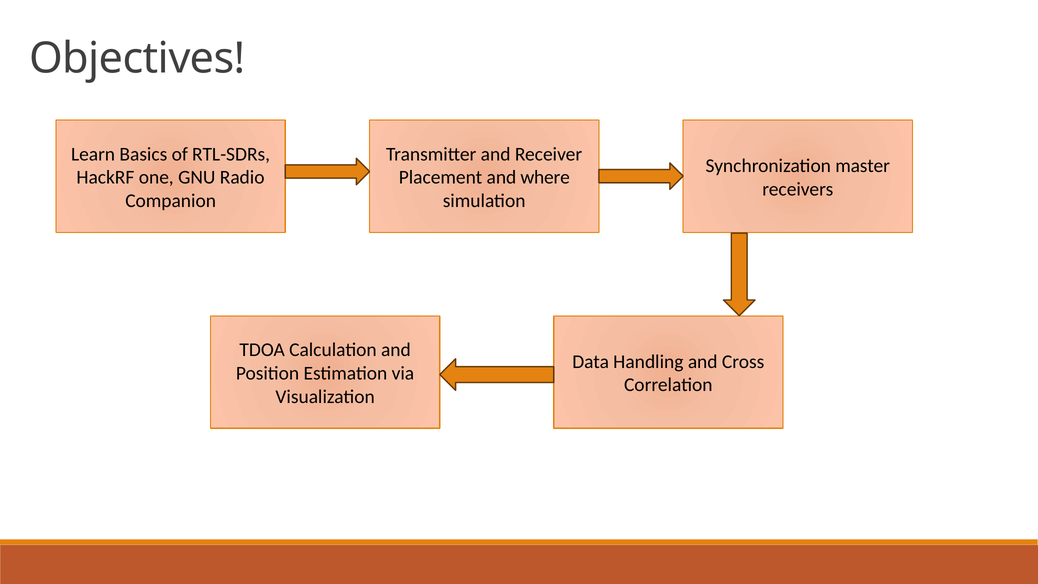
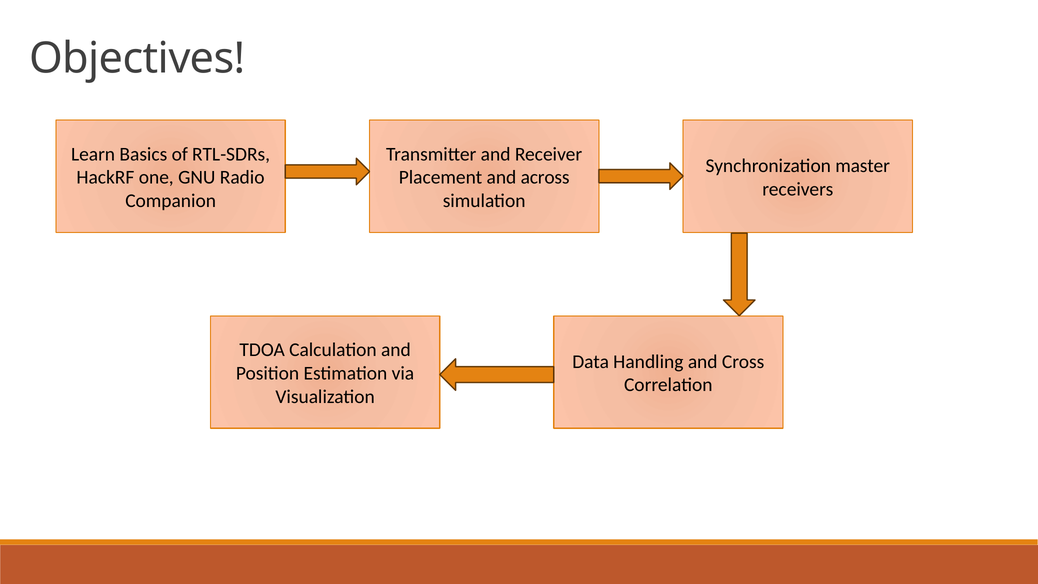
where: where -> across
